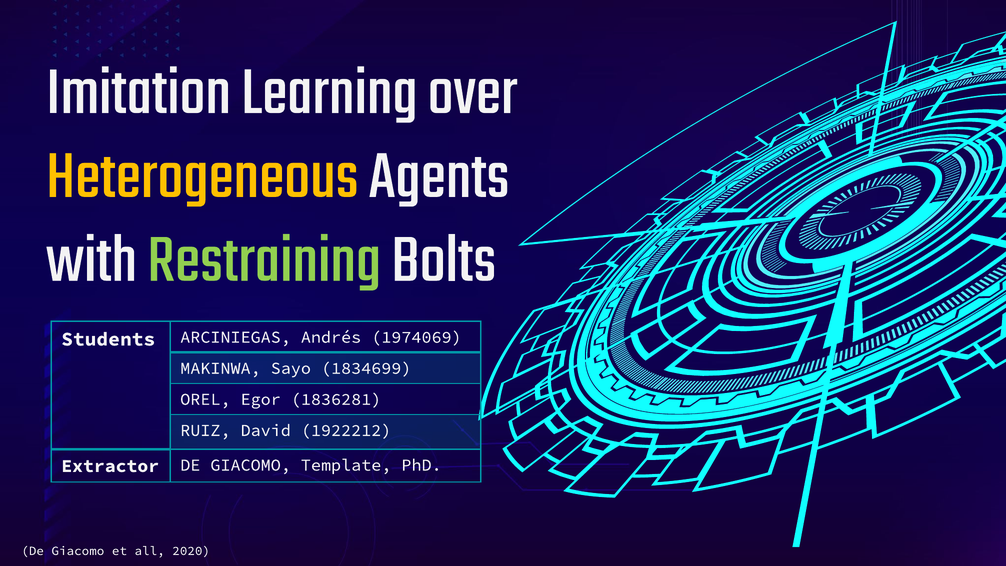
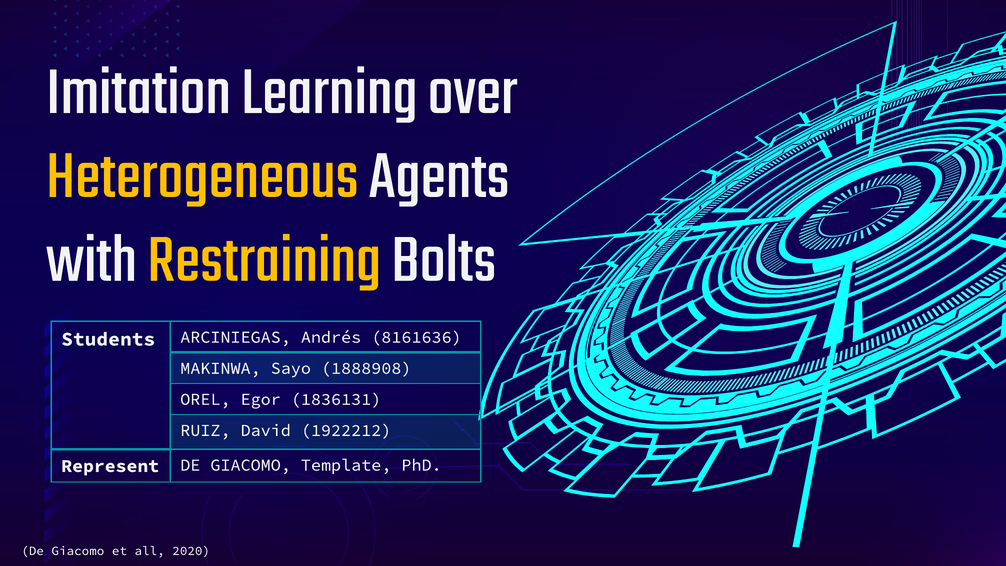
Restraining colour: light green -> yellow
1974069: 1974069 -> 8161636
1834699: 1834699 -> 1888908
1836281: 1836281 -> 1836131
Extractor: Extractor -> Represent
